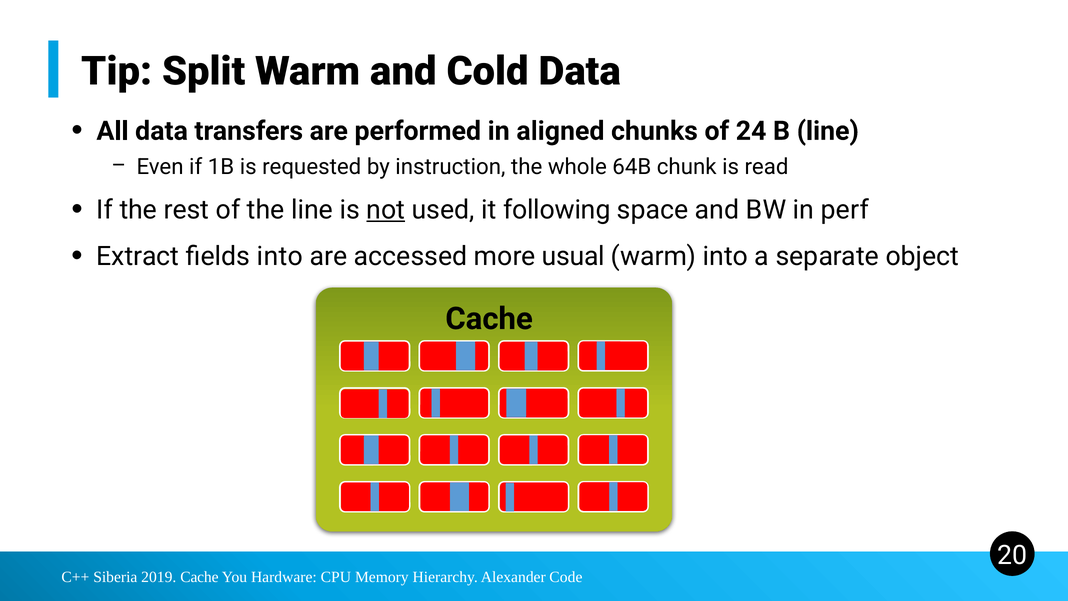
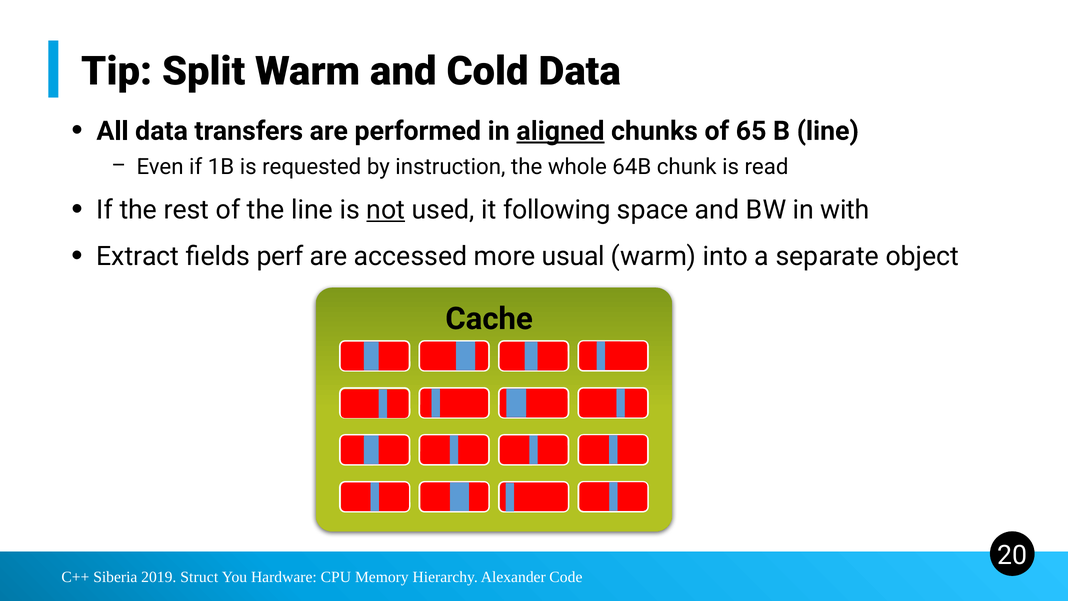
aligned underline: none -> present
24: 24 -> 65
perf: perf -> with
fields into: into -> perf
2019 Cache: Cache -> Struct
